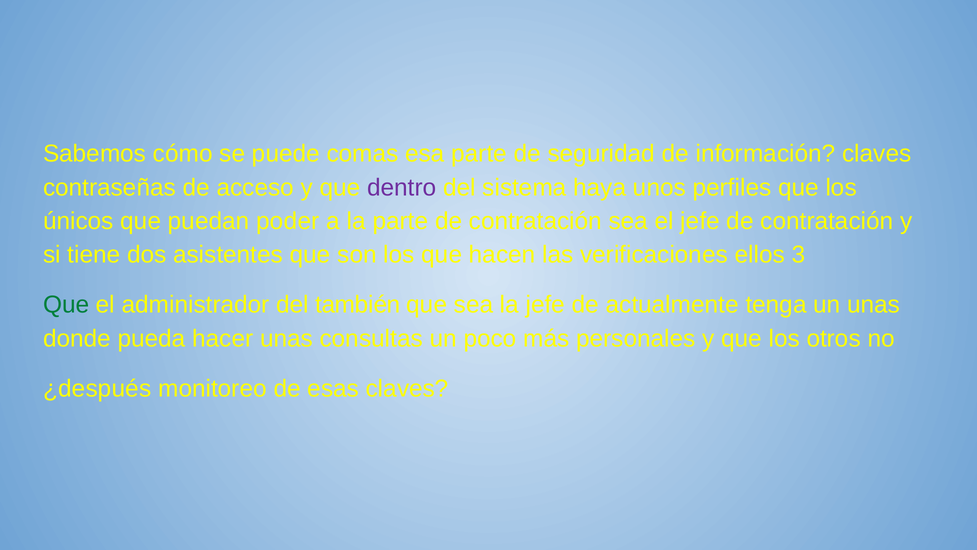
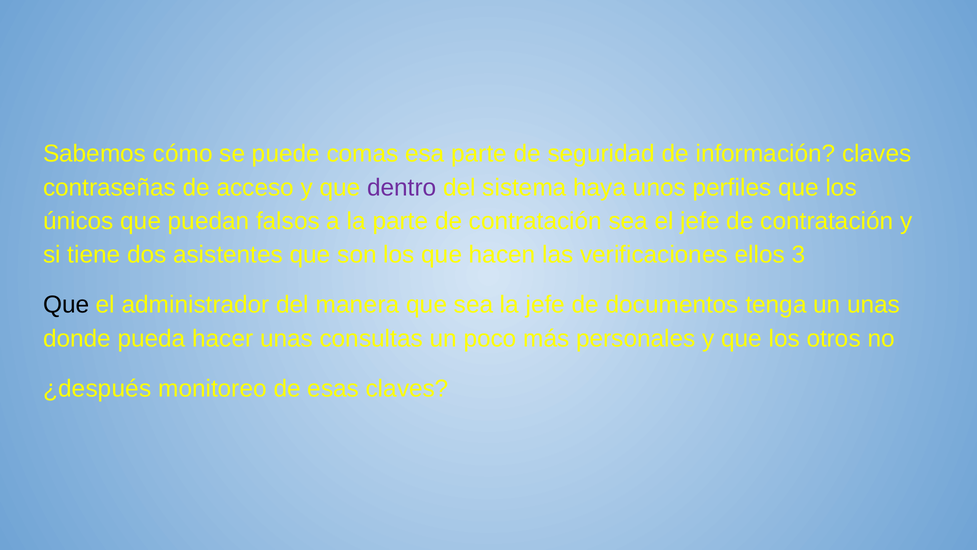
poder: poder -> falsos
Que at (66, 305) colour: green -> black
también: también -> manera
actualmente: actualmente -> documentos
